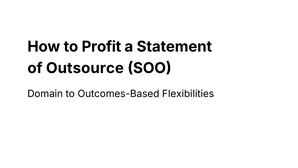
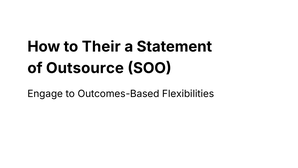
Profit: Profit -> Their
Domain: Domain -> Engage
